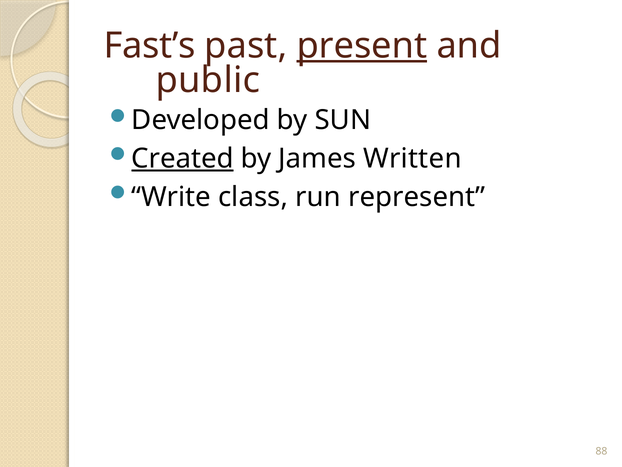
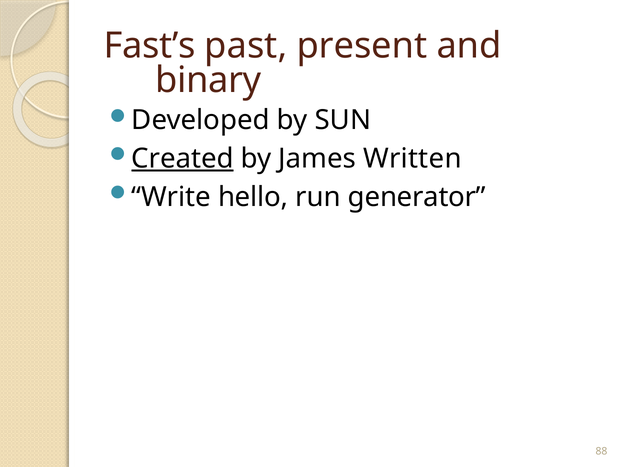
present underline: present -> none
public: public -> binary
class: class -> hello
represent: represent -> generator
